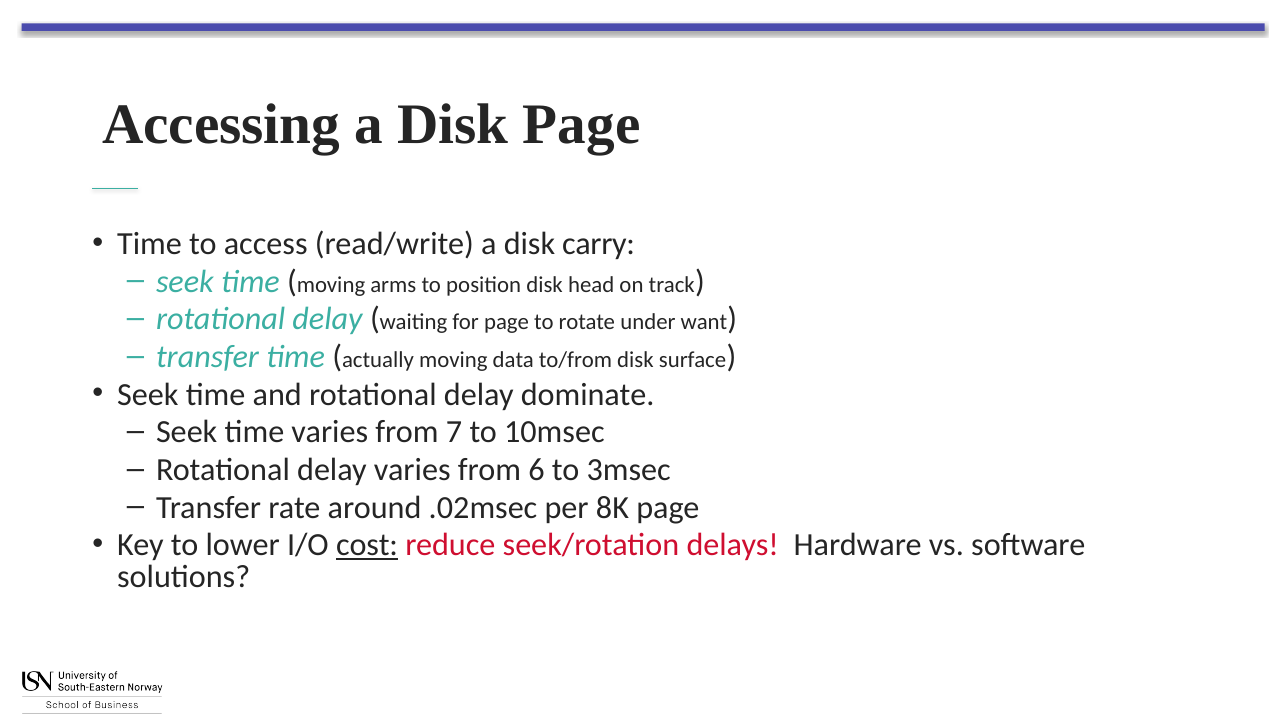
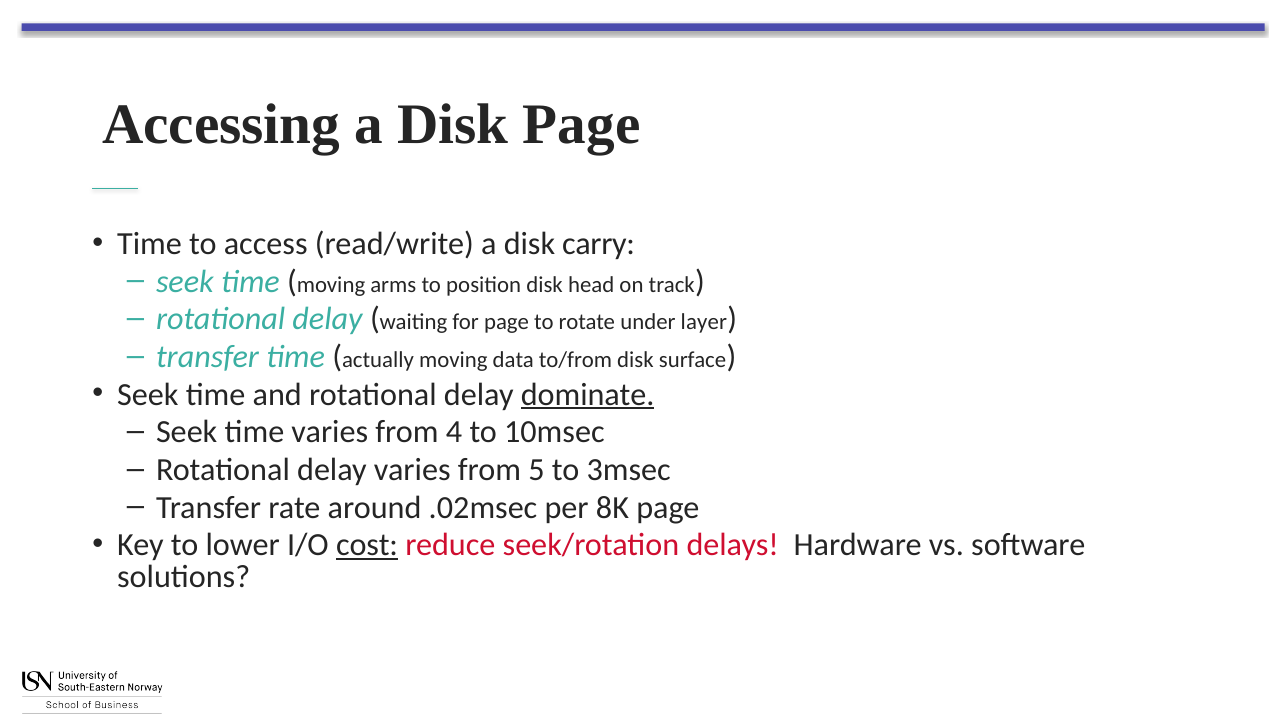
want: want -> layer
dominate underline: none -> present
7: 7 -> 4
6: 6 -> 5
